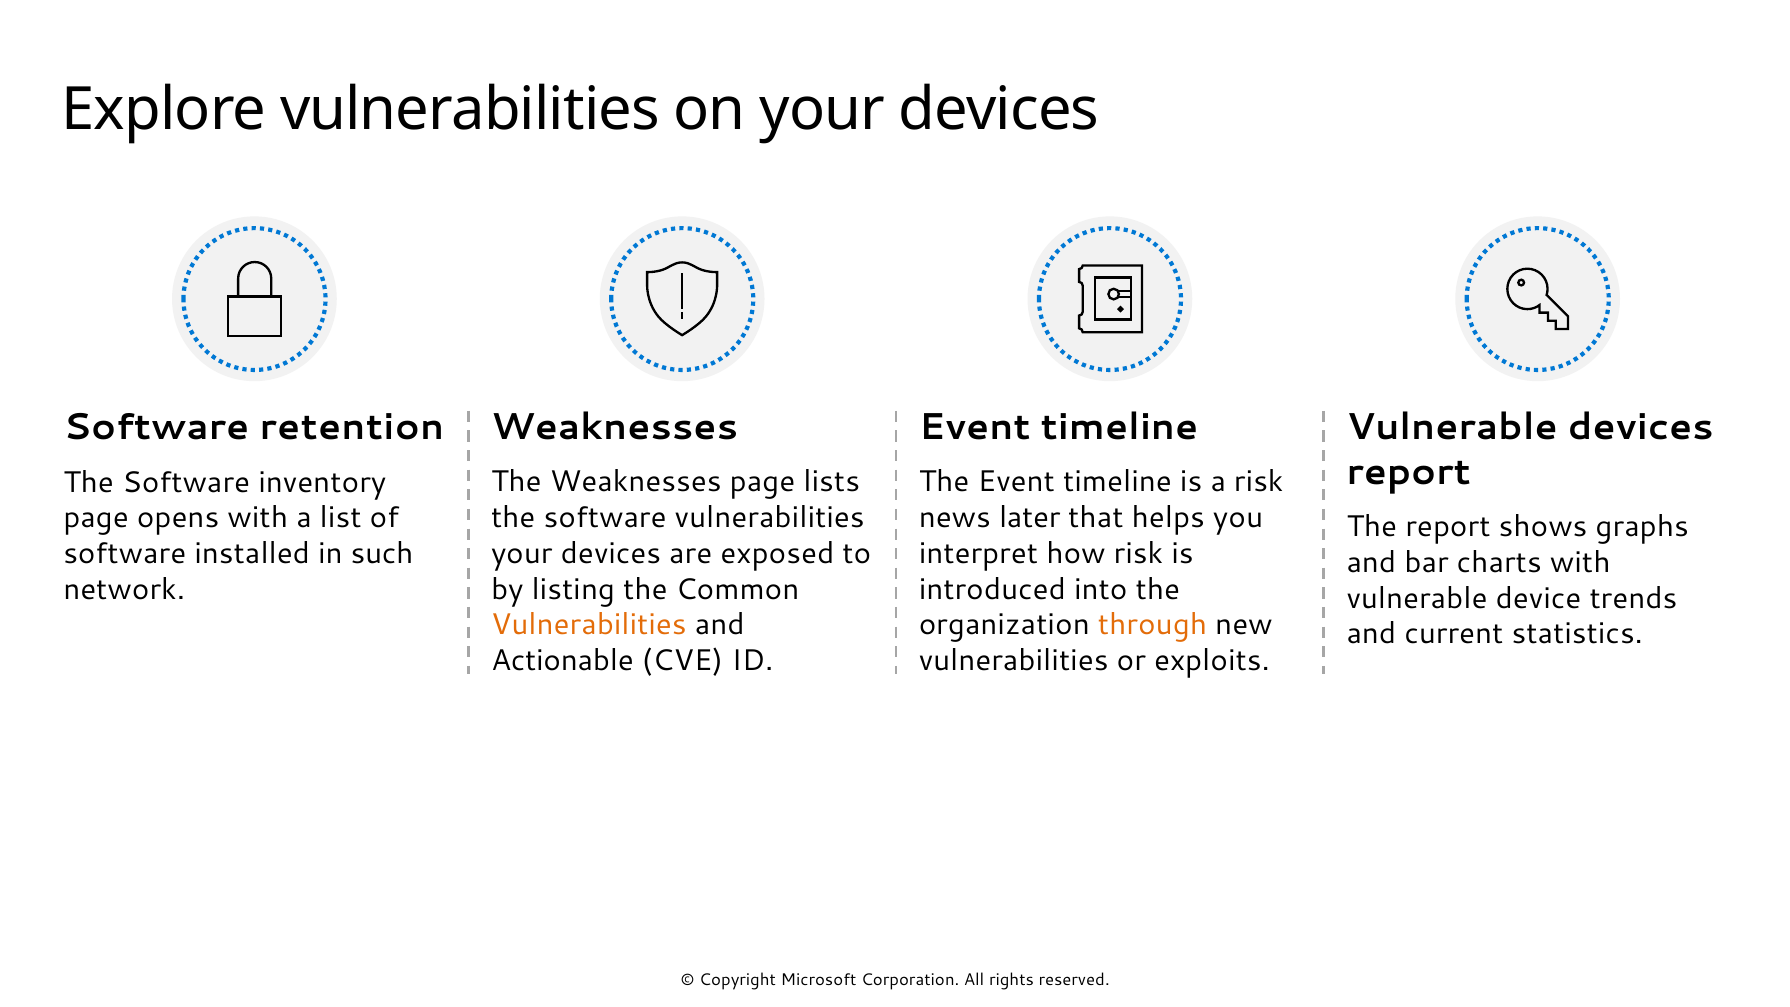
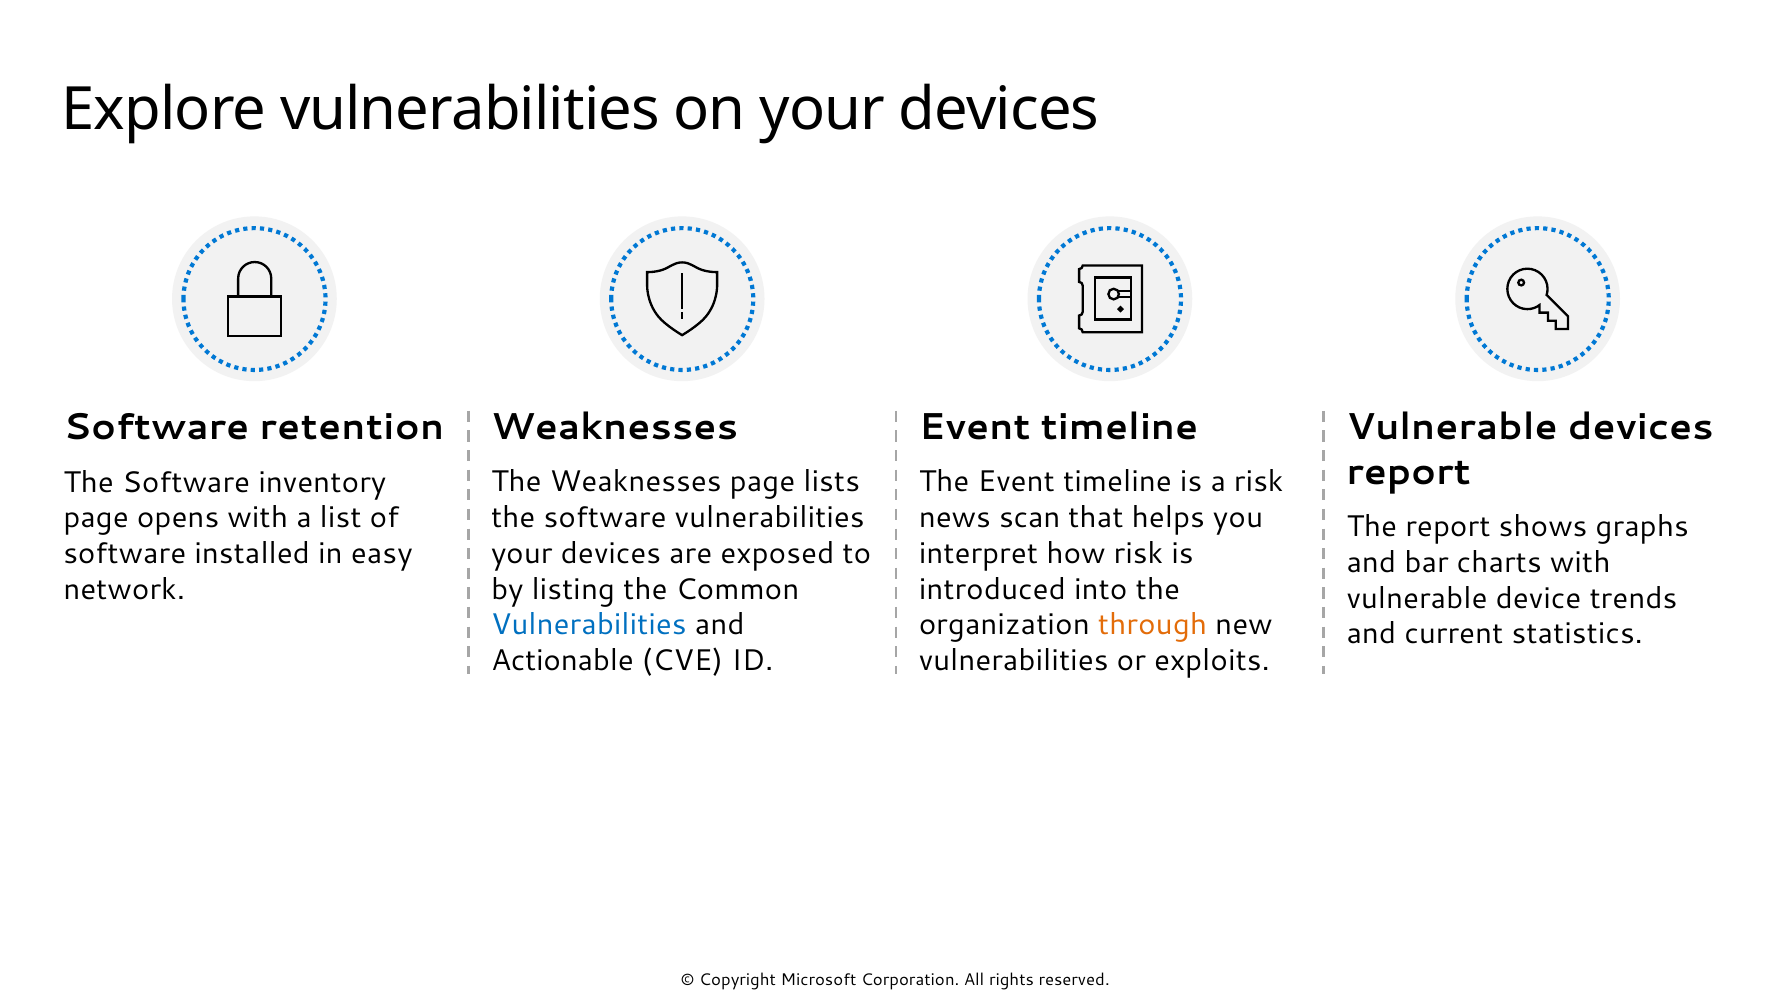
later: later -> scan
such: such -> easy
Vulnerabilities at (589, 625) colour: orange -> blue
